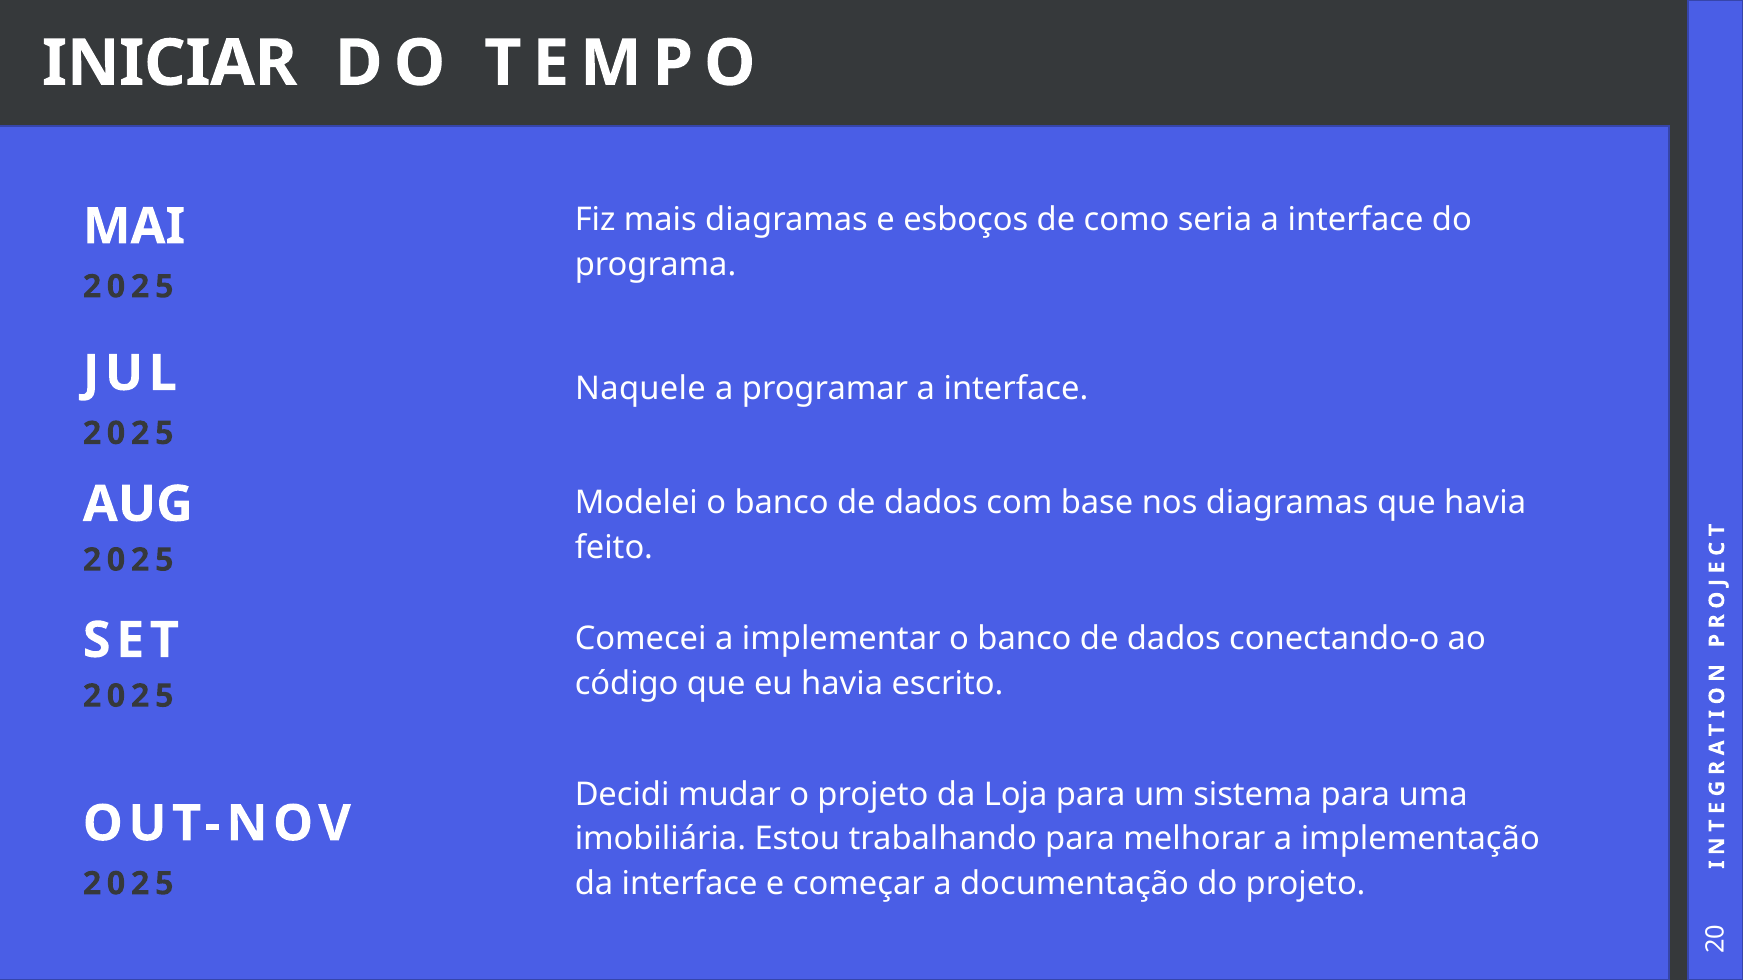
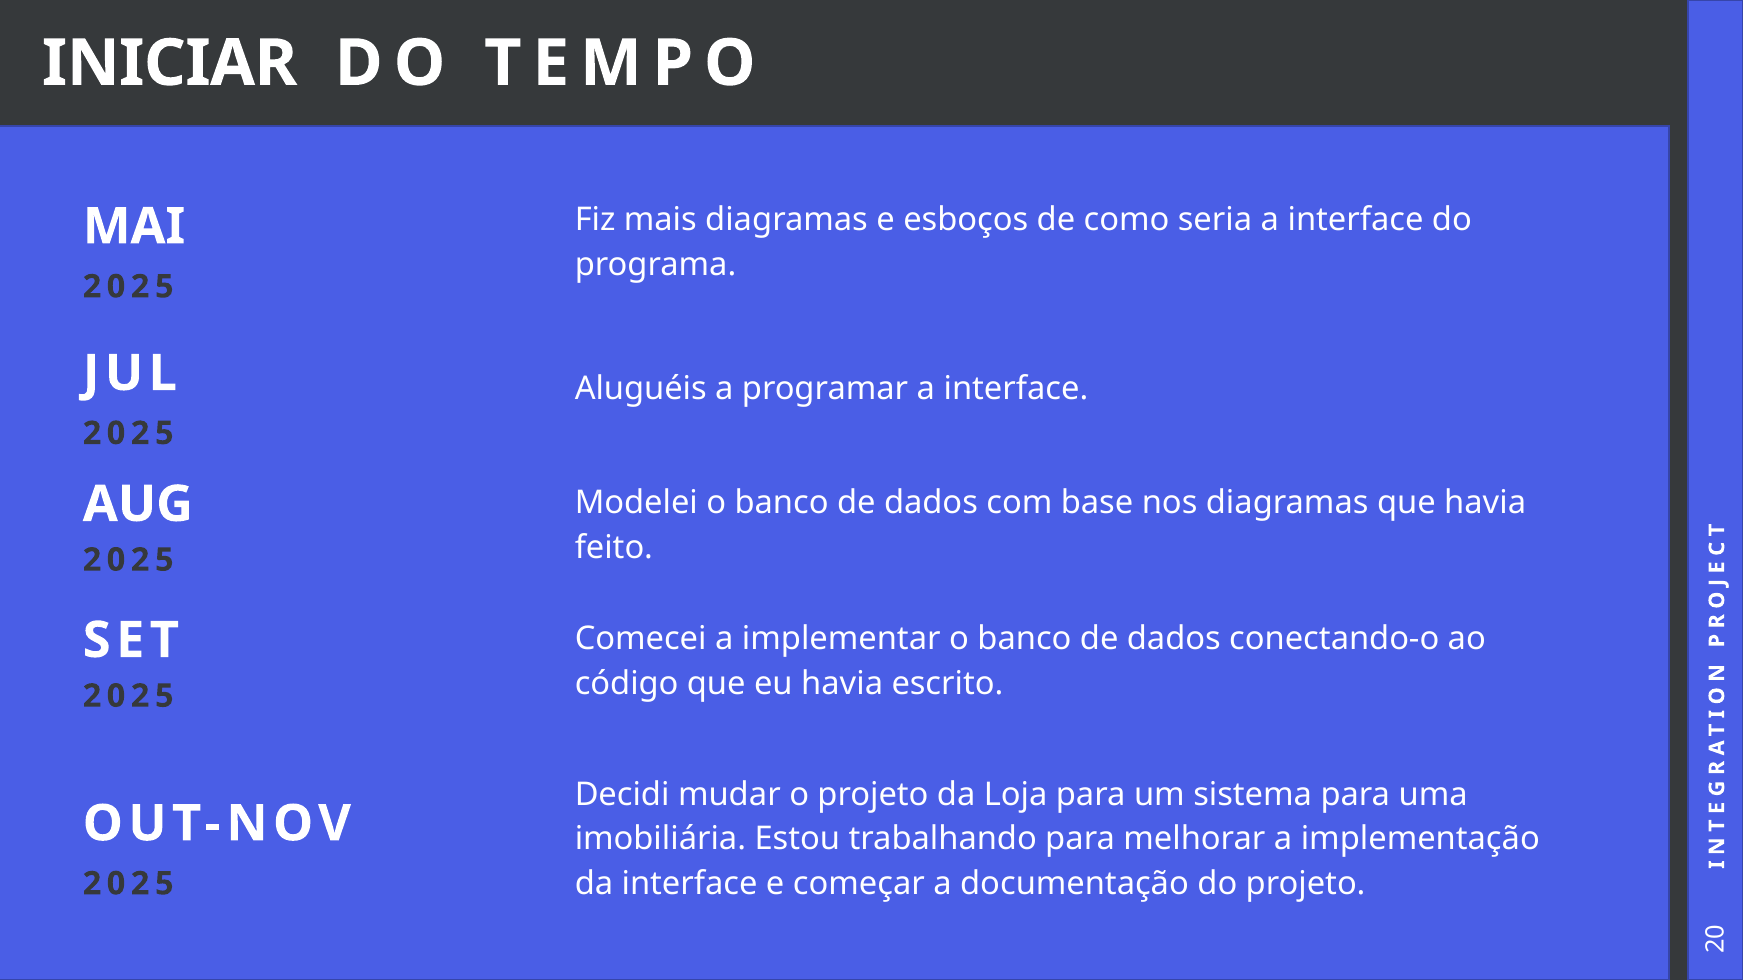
Naquele: Naquele -> Aluguéis
